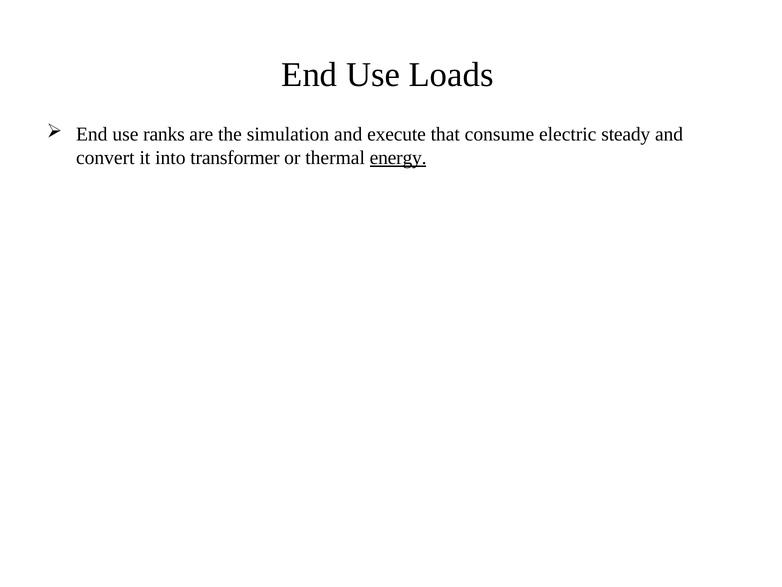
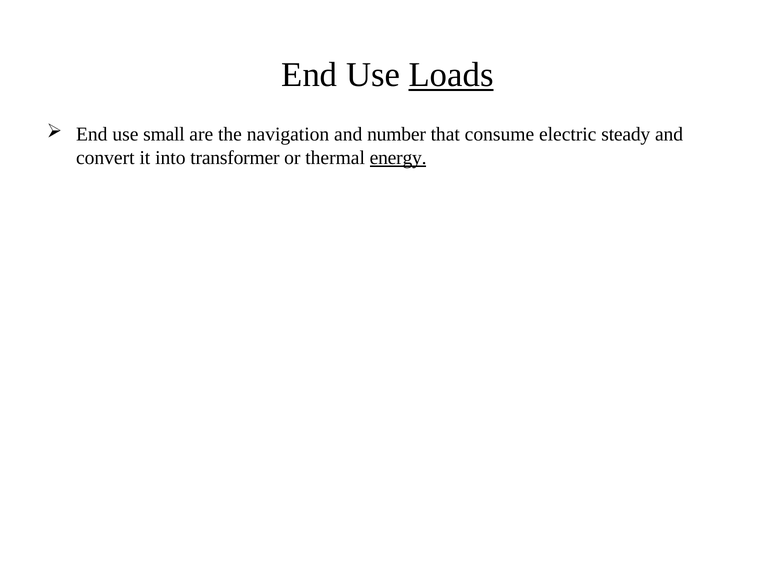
Loads underline: none -> present
ranks: ranks -> small
simulation: simulation -> navigation
execute: execute -> number
